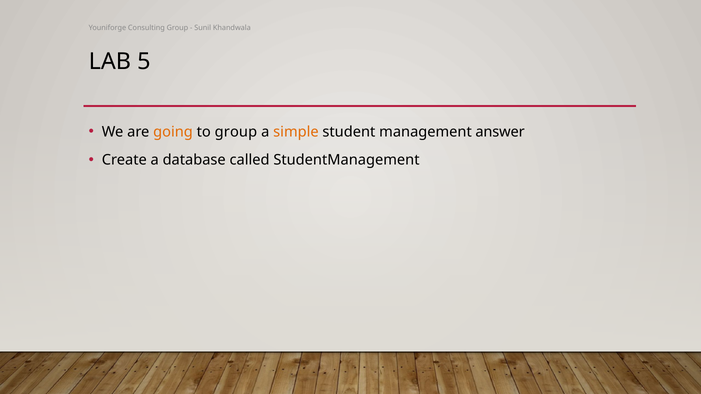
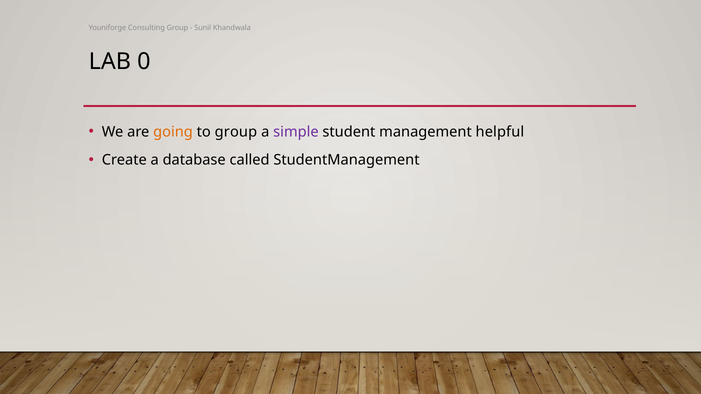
5: 5 -> 0
simple colour: orange -> purple
answer: answer -> helpful
